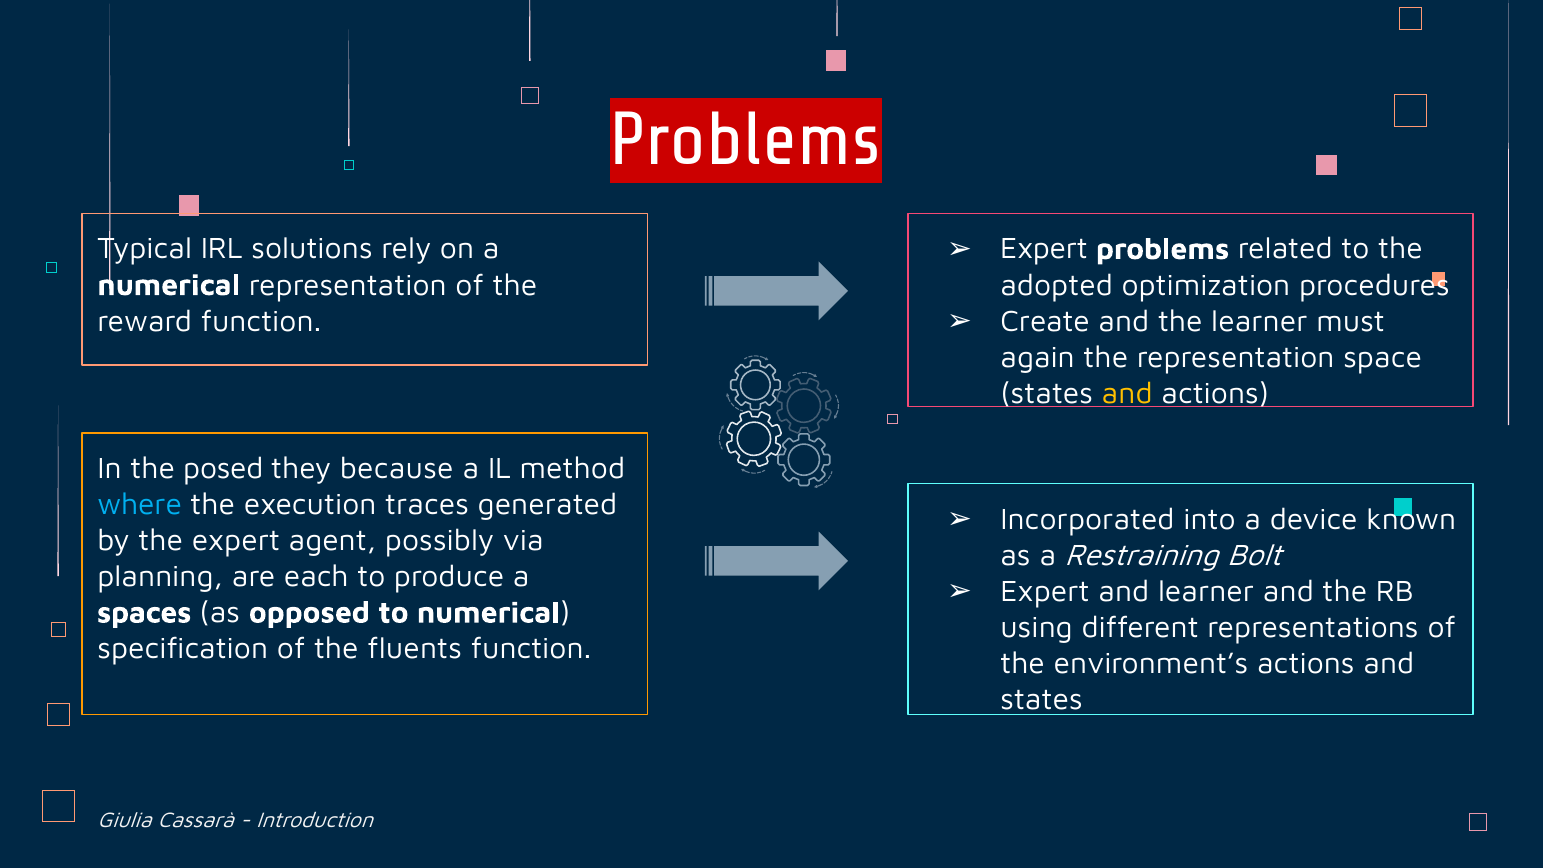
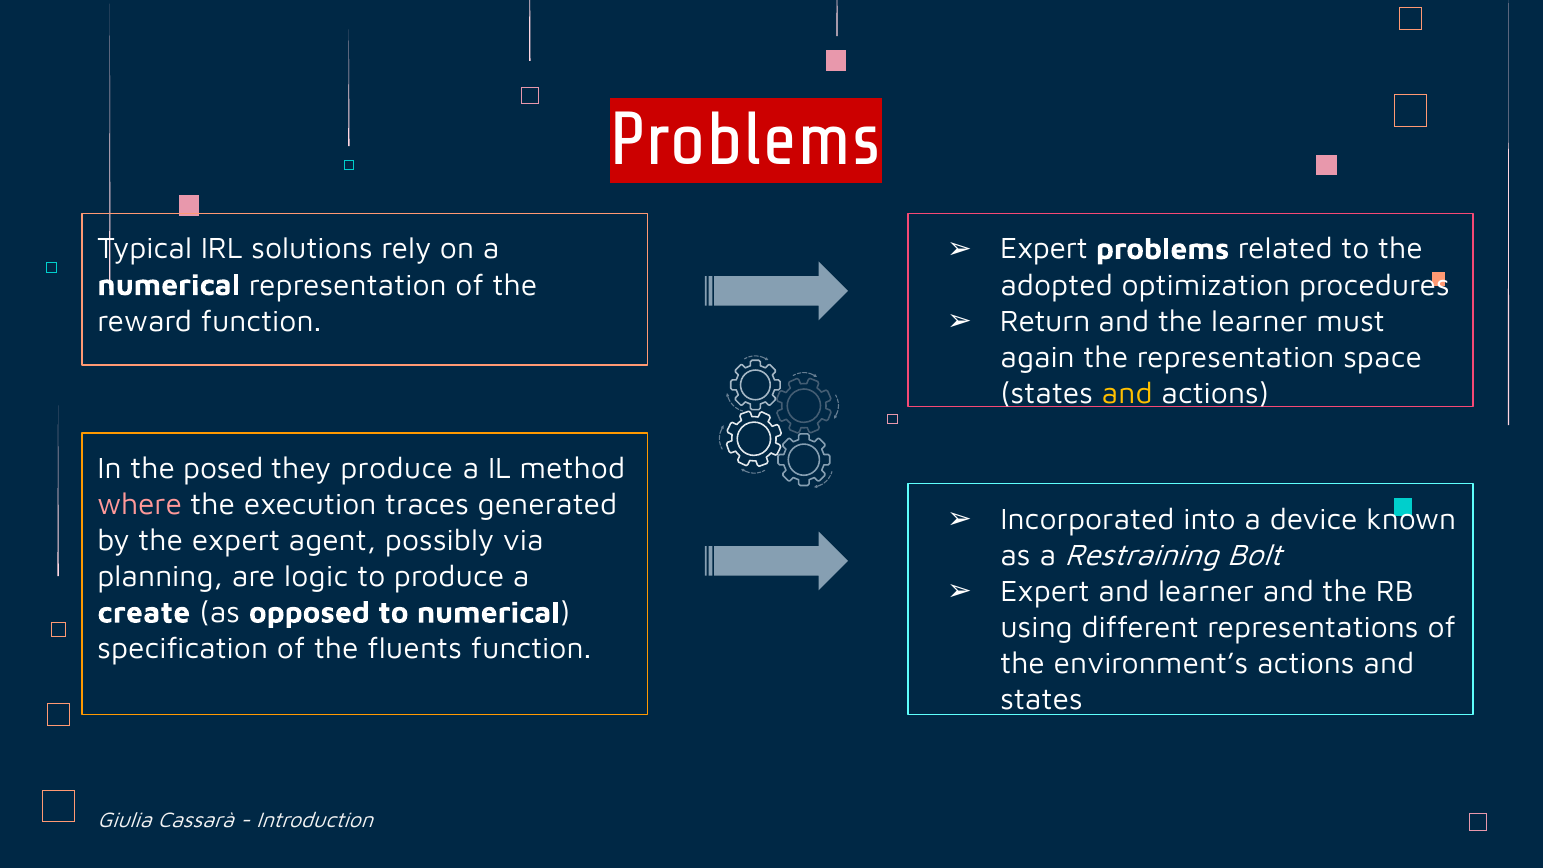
Create: Create -> Return
they because: because -> produce
where colour: light blue -> pink
each: each -> logic
spaces: spaces -> create
